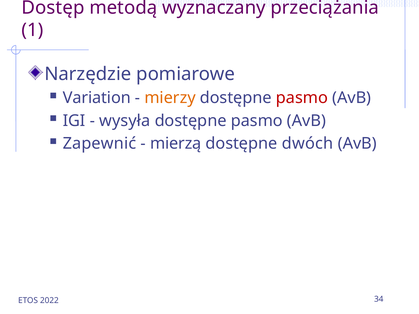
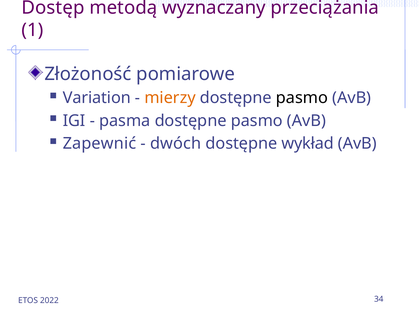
Narzędzie: Narzędzie -> Złożoność
pasmo at (302, 98) colour: red -> black
wysyła: wysyła -> pasma
mierzą: mierzą -> dwóch
dwóch: dwóch -> wykład
